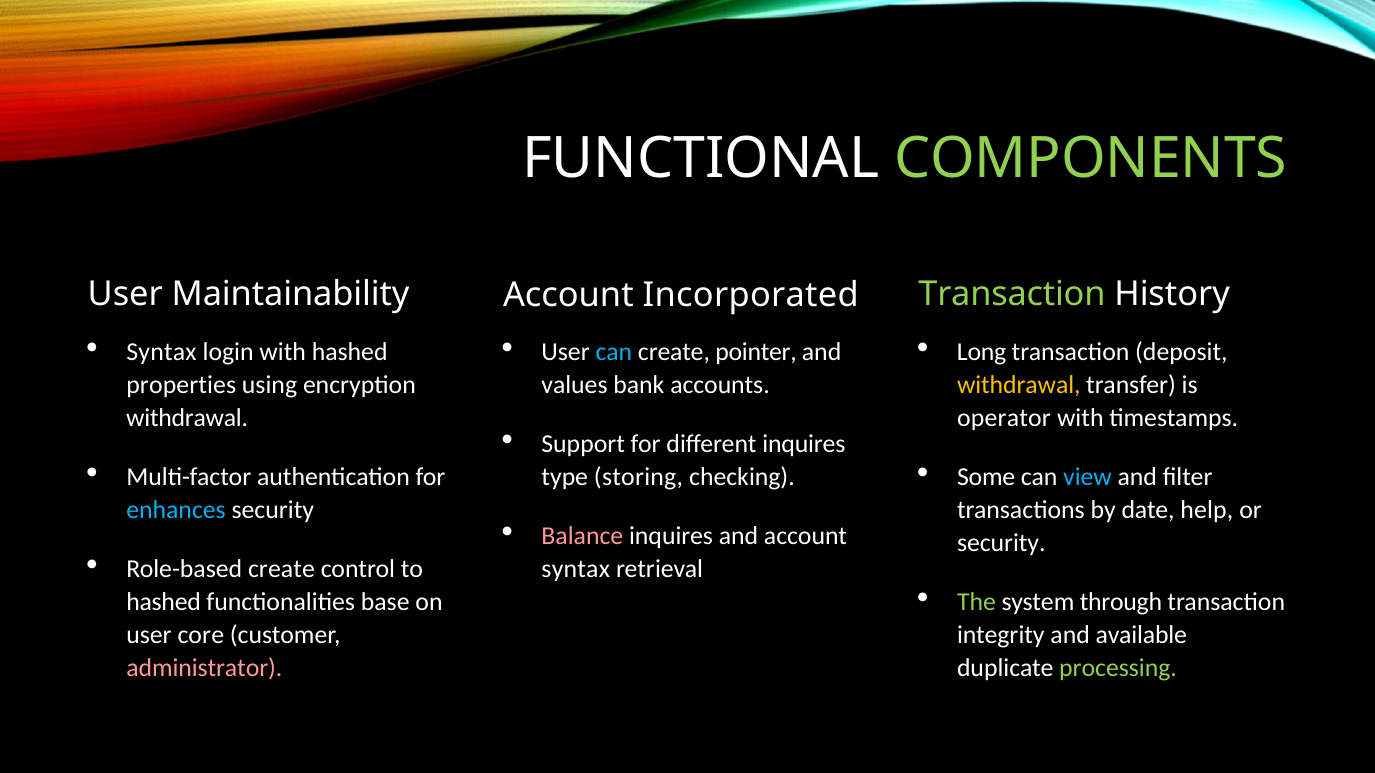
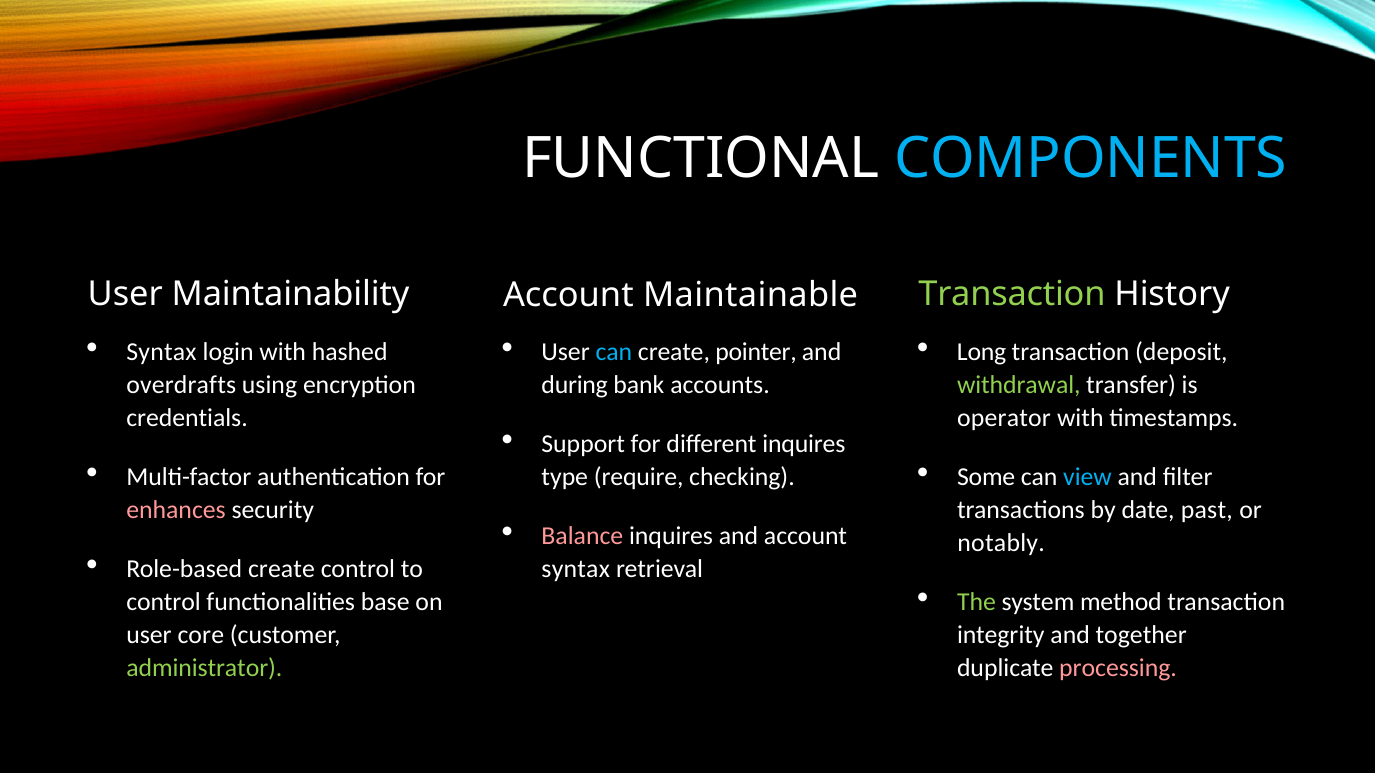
COMPONENTS colour: light green -> light blue
Incorporated: Incorporated -> Maintainable
properties: properties -> overdrafts
values: values -> during
withdrawal at (1019, 385) colour: yellow -> light green
withdrawal at (187, 418): withdrawal -> credentials
storing: storing -> require
enhances colour: light blue -> pink
help: help -> past
security at (1001, 543): security -> notably
through: through -> method
hashed at (164, 602): hashed -> control
available: available -> together
administrator colour: pink -> light green
processing colour: light green -> pink
